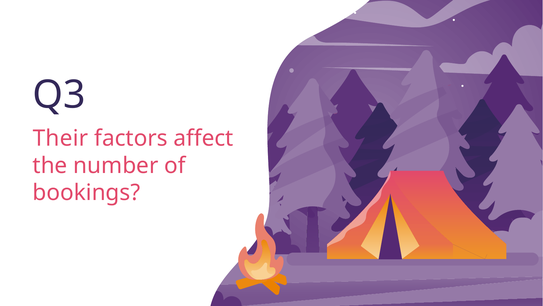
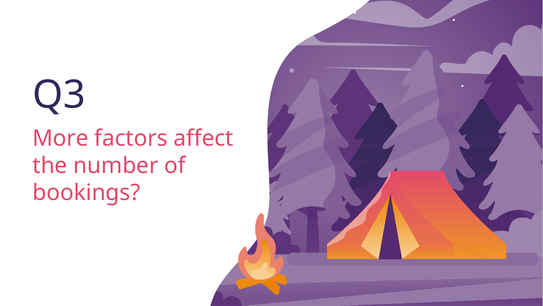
Their: Their -> More
